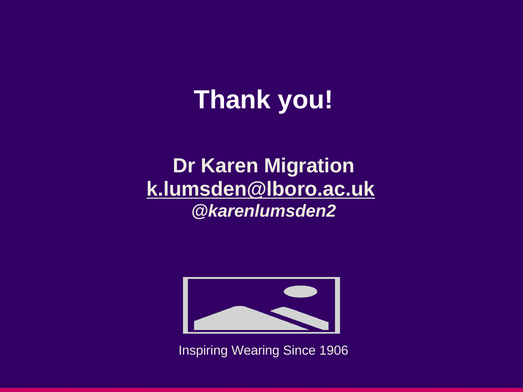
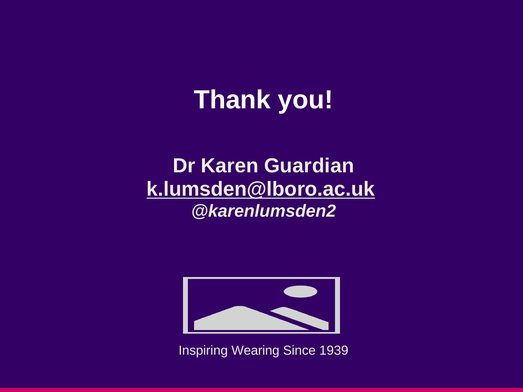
Migration: Migration -> Guardian
1906: 1906 -> 1939
